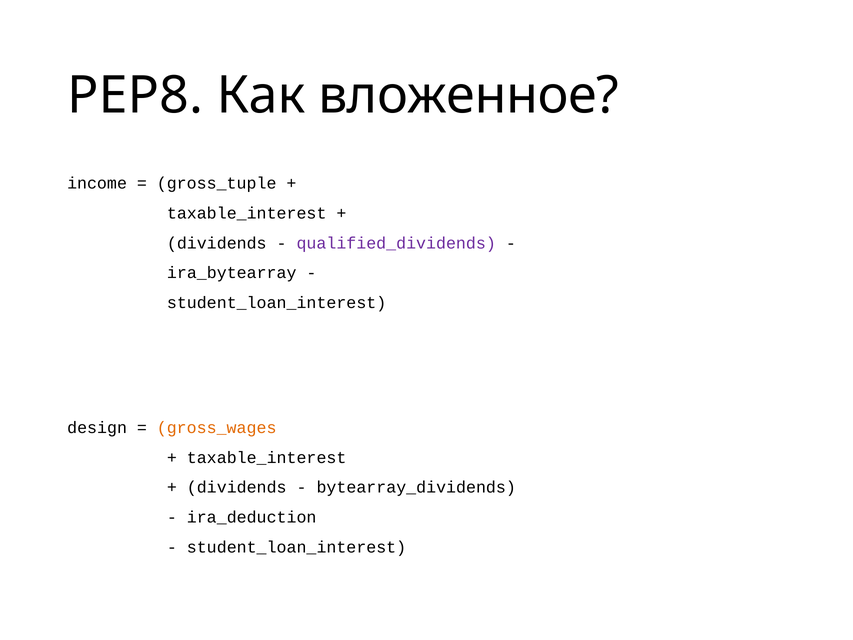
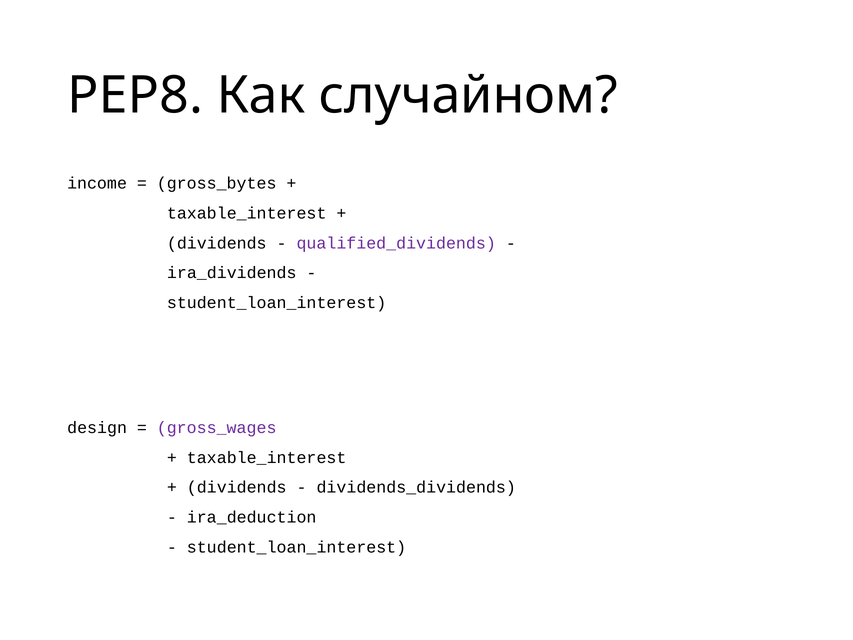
вложенное: вложенное -> случайном
gross_tuple: gross_tuple -> gross_bytes
ira_bytearray: ira_bytearray -> ira_dividends
gross_wages colour: orange -> purple
bytearray_dividends: bytearray_dividends -> dividends_dividends
